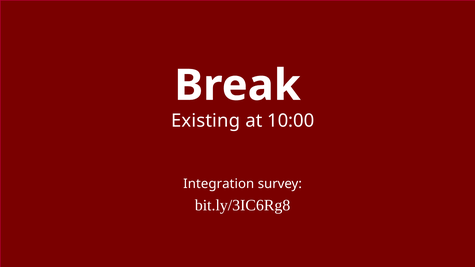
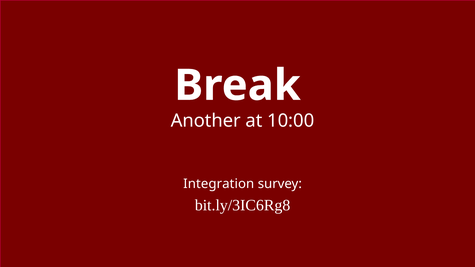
Existing: Existing -> Another
